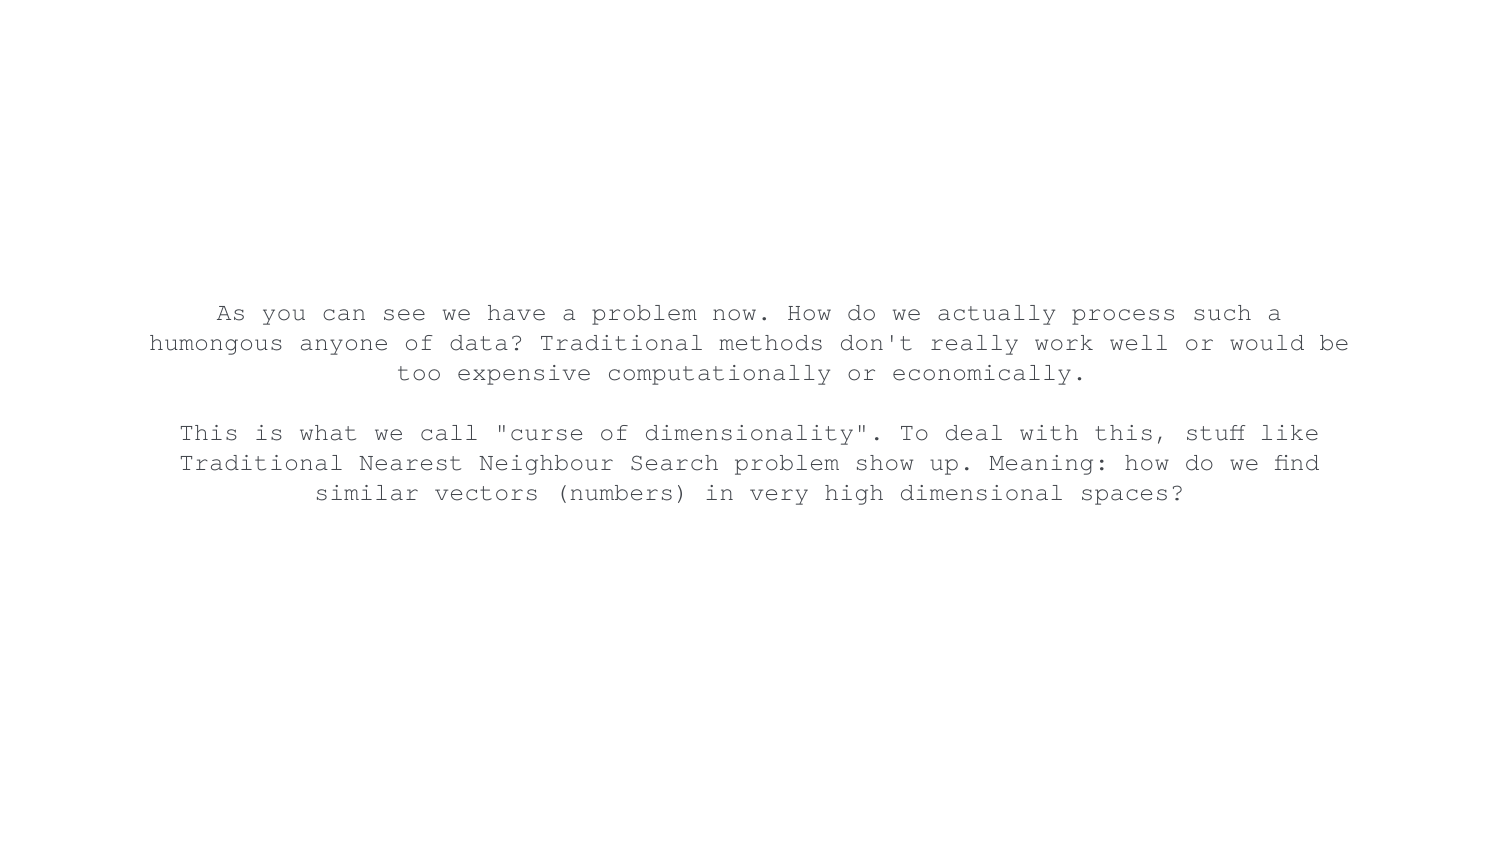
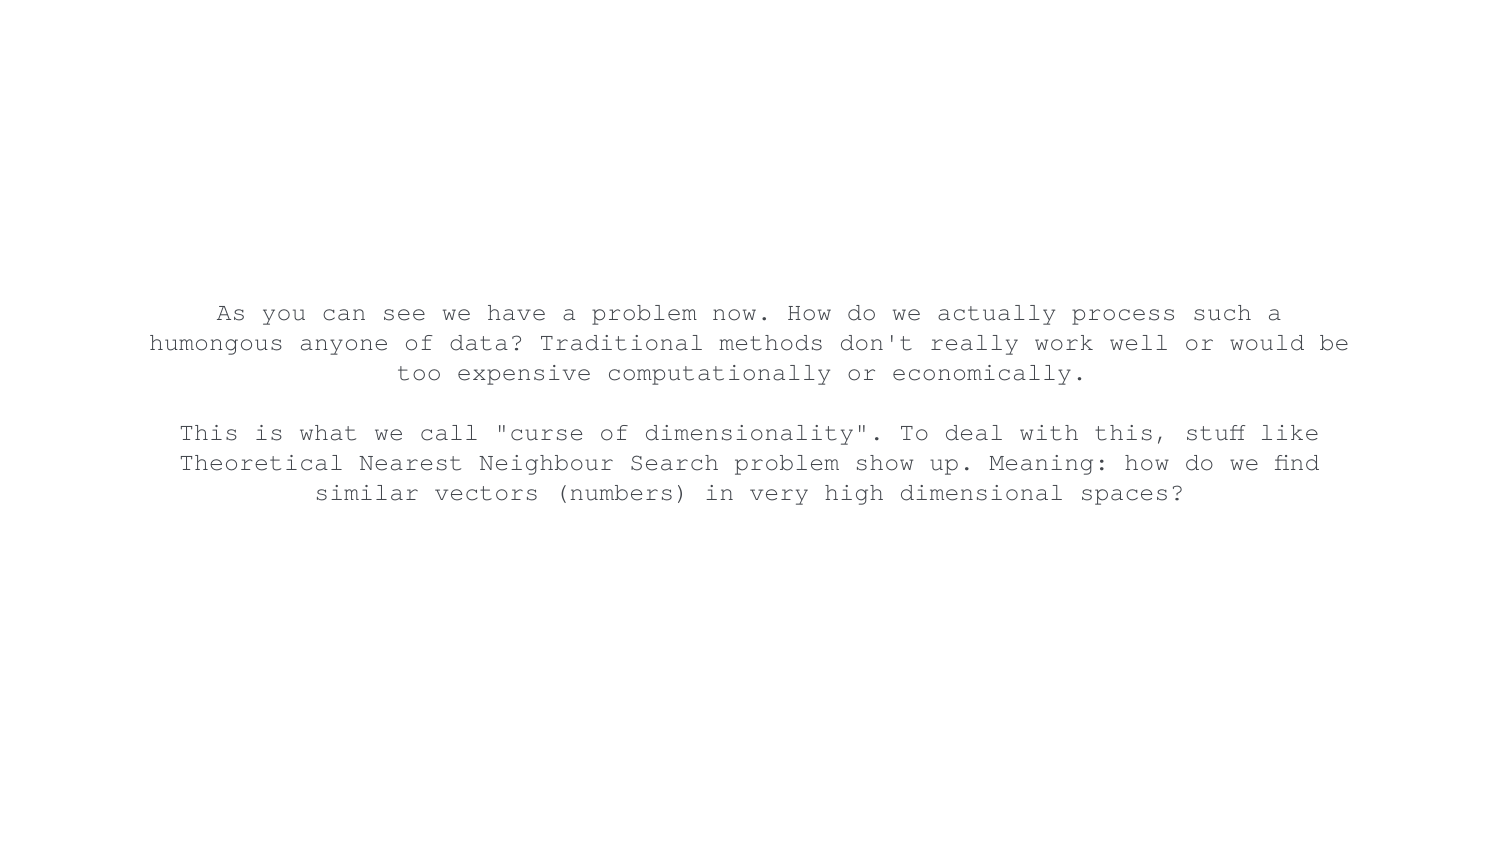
Traditional at (262, 462): Traditional -> Theoretical
